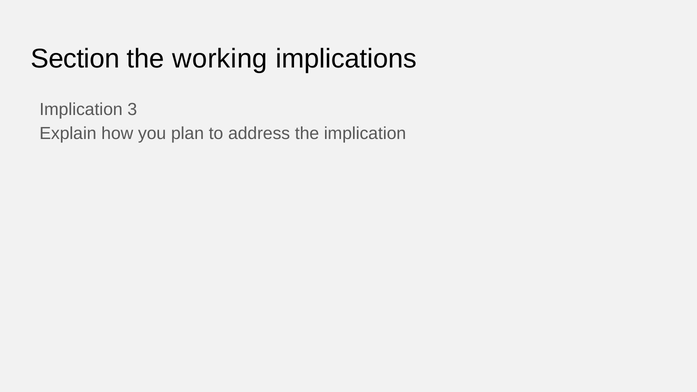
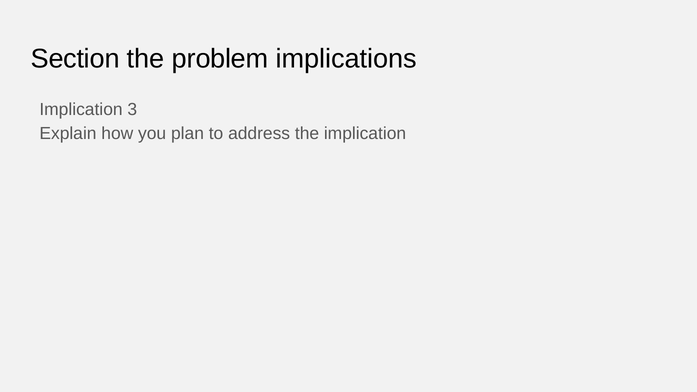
working: working -> problem
